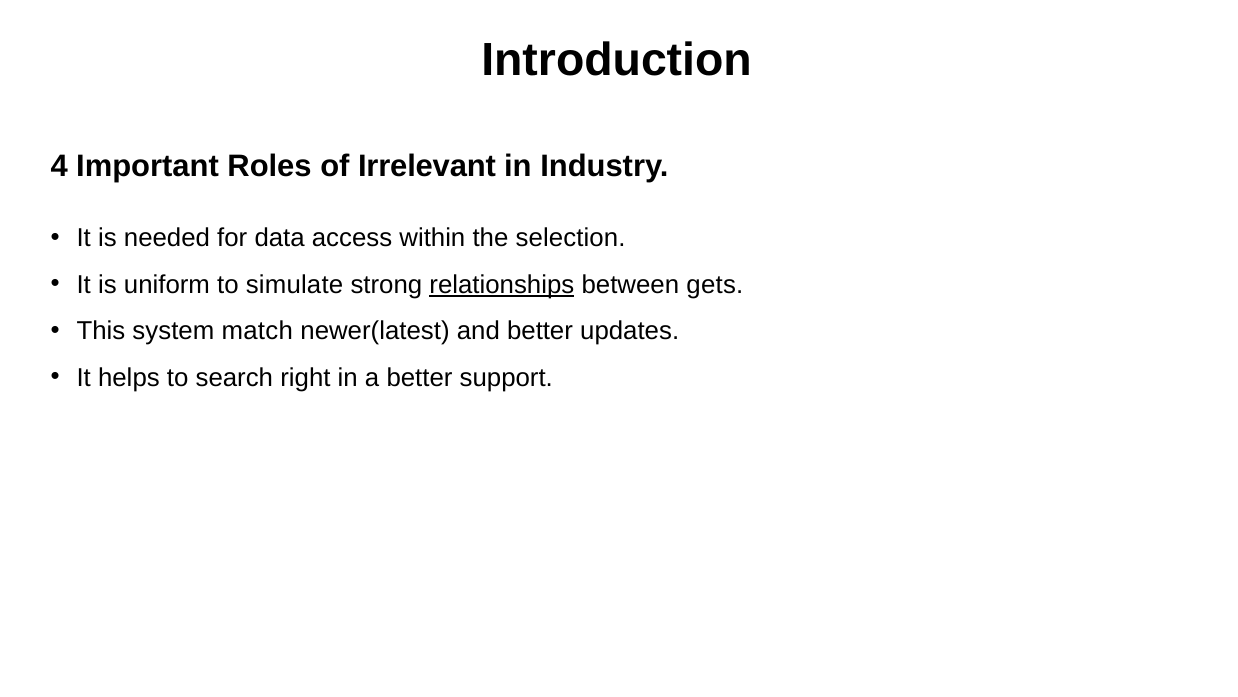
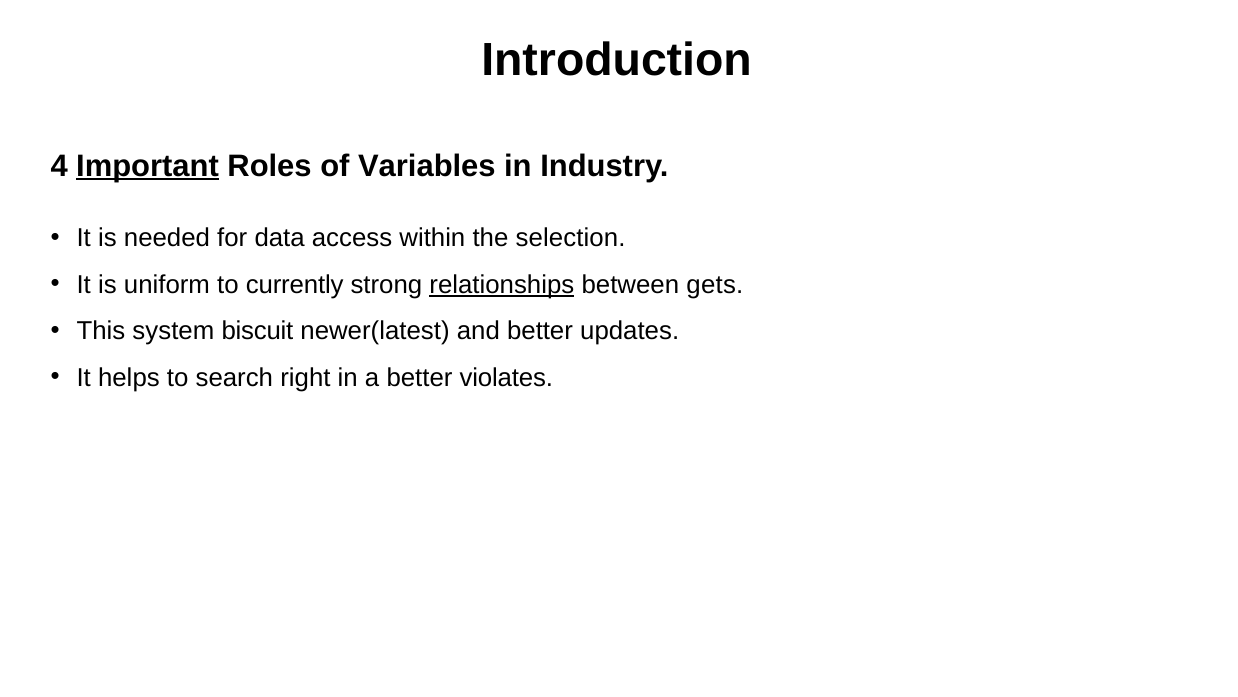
Important underline: none -> present
Irrelevant: Irrelevant -> Variables
simulate: simulate -> currently
match: match -> biscuit
support: support -> violates
